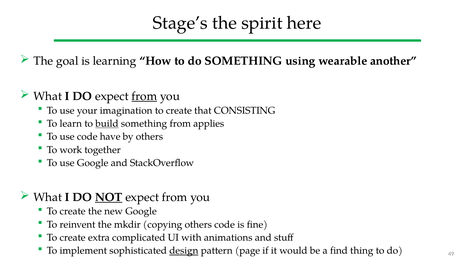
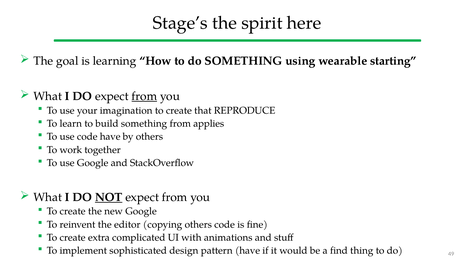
another: another -> starting
CONSISTING: CONSISTING -> REPRODUCE
build underline: present -> none
mkdir: mkdir -> editor
design underline: present -> none
pattern page: page -> have
